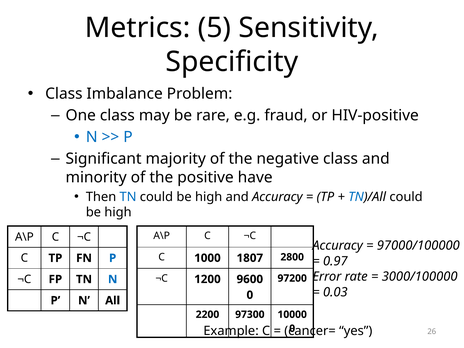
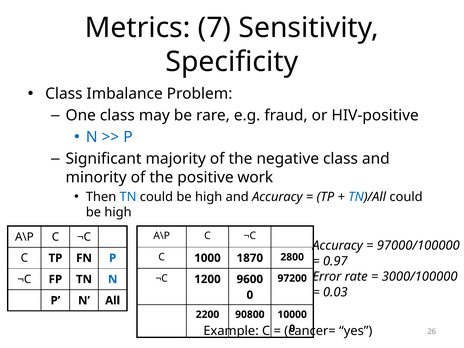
5: 5 -> 7
have: have -> work
1807: 1807 -> 1870
97300: 97300 -> 90800
